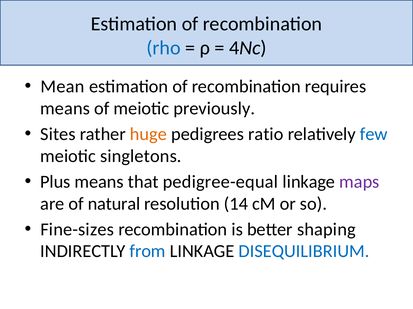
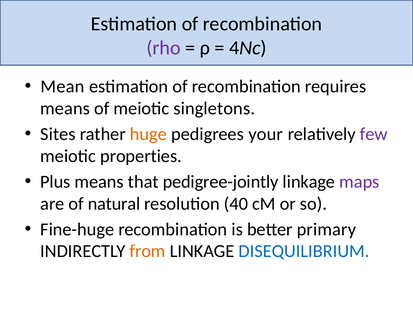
rho colour: blue -> purple
previously: previously -> singletons
ratio: ratio -> your
few colour: blue -> purple
singletons: singletons -> properties
pedigree-equal: pedigree-equal -> pedigree-jointly
14: 14 -> 40
Fine-sizes: Fine-sizes -> Fine-huge
shaping: shaping -> primary
from colour: blue -> orange
